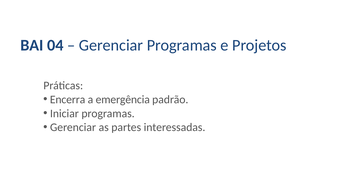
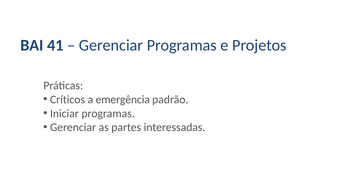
04: 04 -> 41
Encerra: Encerra -> Críticos
